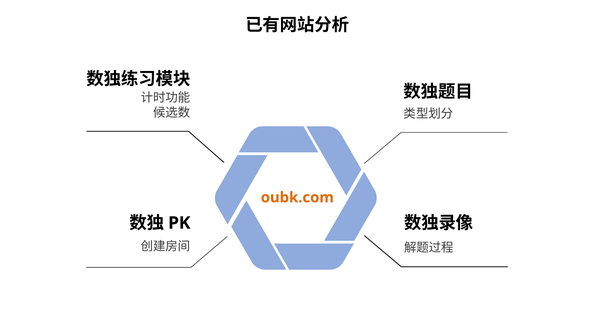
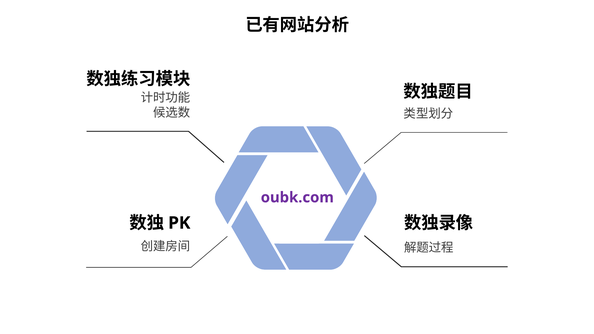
oubk.com colour: orange -> purple
